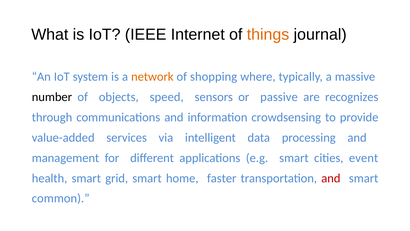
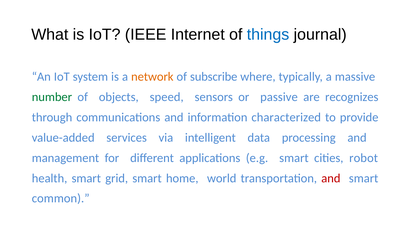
things colour: orange -> blue
shopping: shopping -> subscribe
number colour: black -> green
crowdsensing: crowdsensing -> characterized
event: event -> robot
faster: faster -> world
